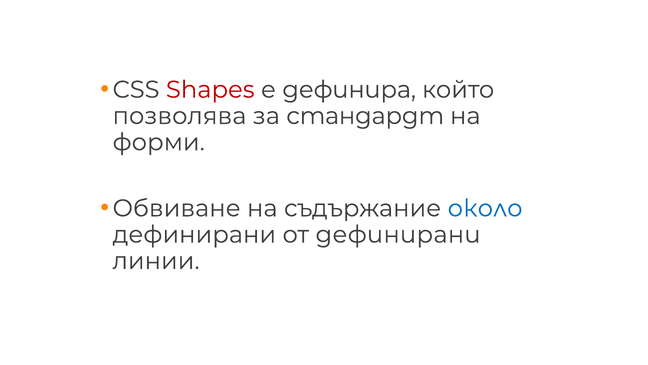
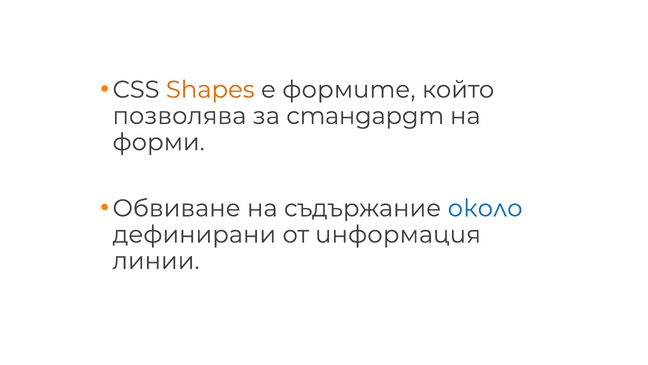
Shapes colour: red -> orange
дефинира: дефинира -> формите
от дефинирани: дефинирани -> информация
